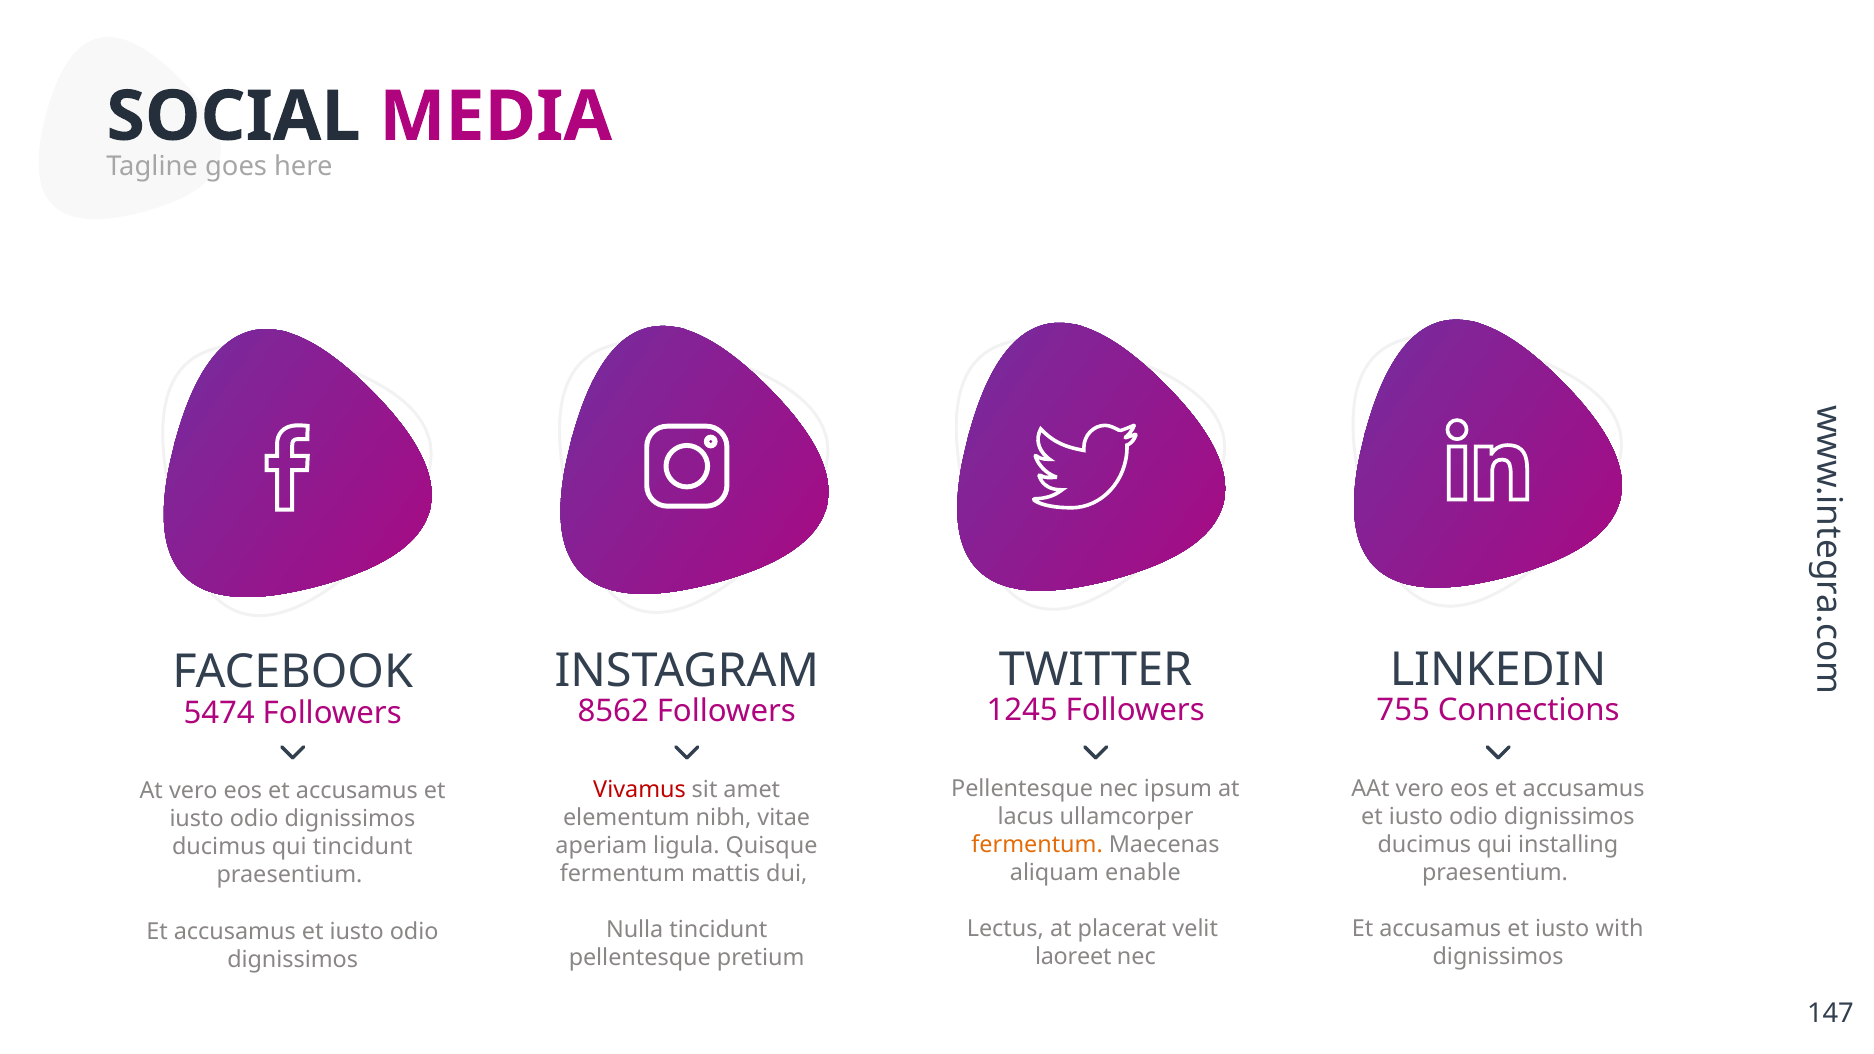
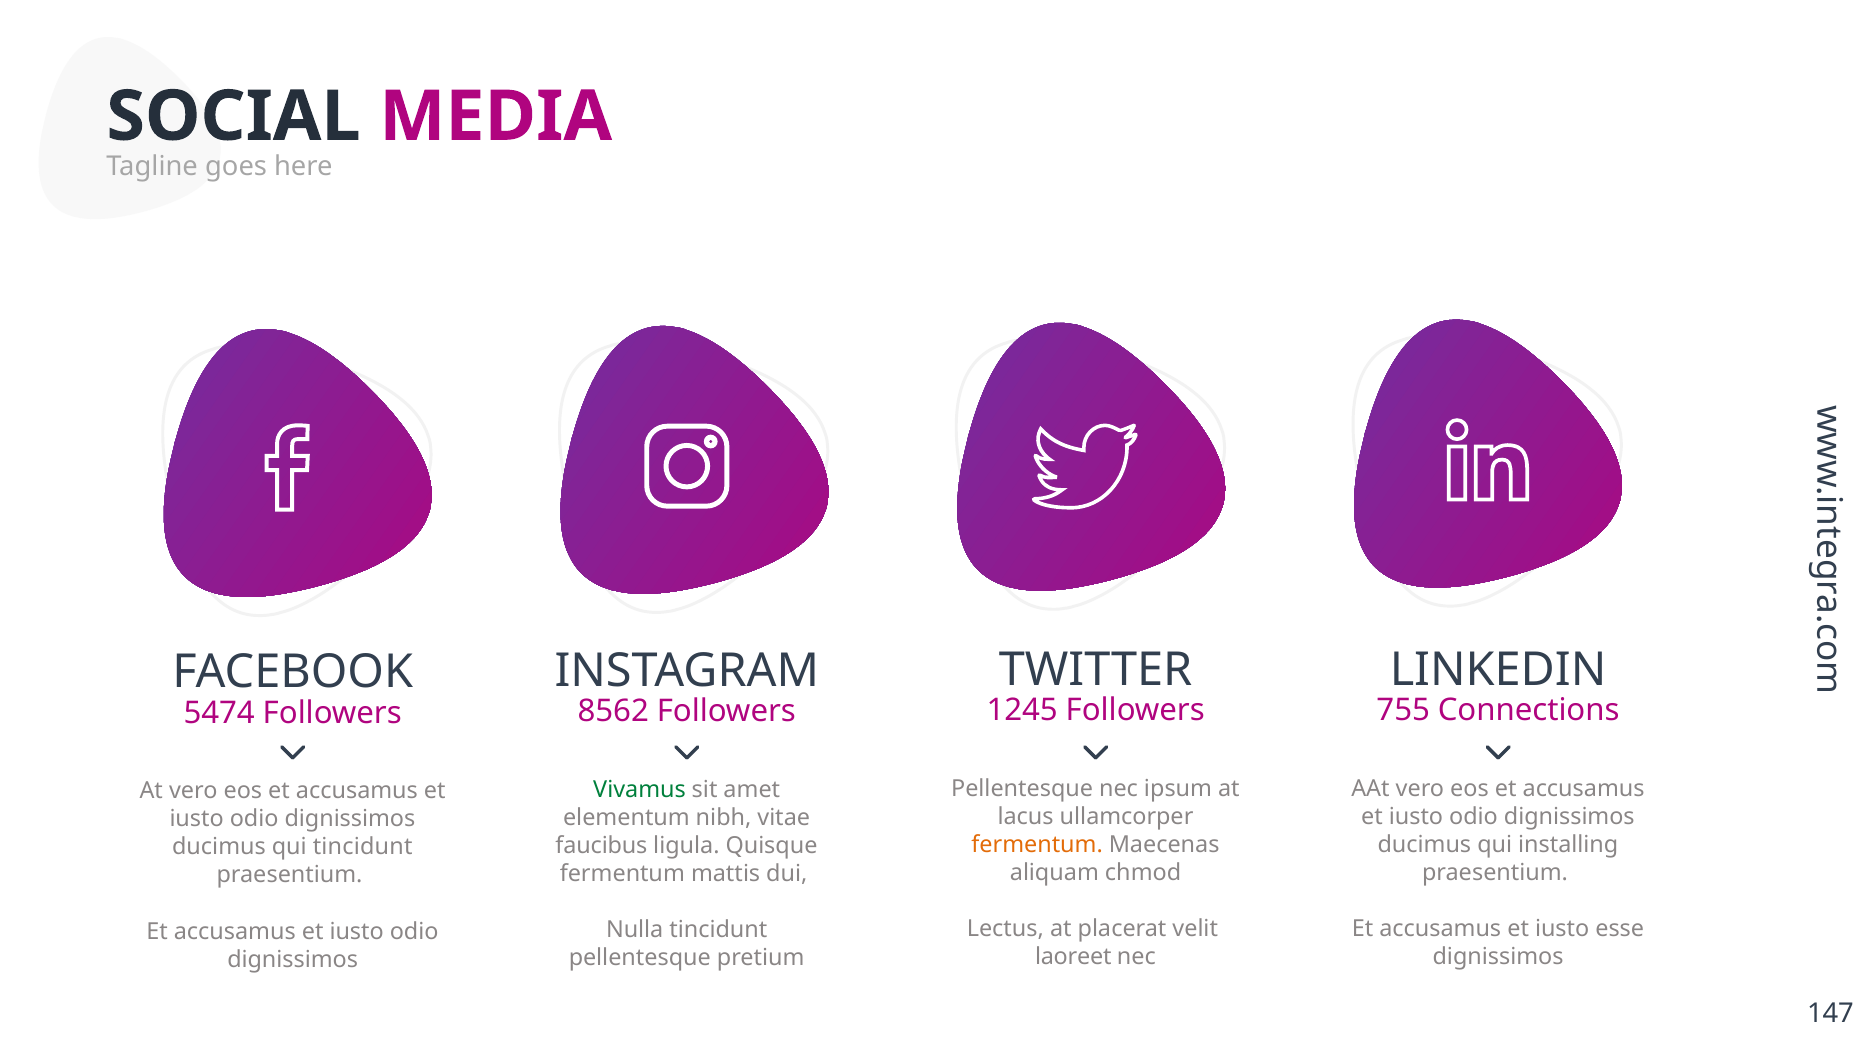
Vivamus colour: red -> green
aperiam: aperiam -> faucibus
enable: enable -> chmod
with: with -> esse
